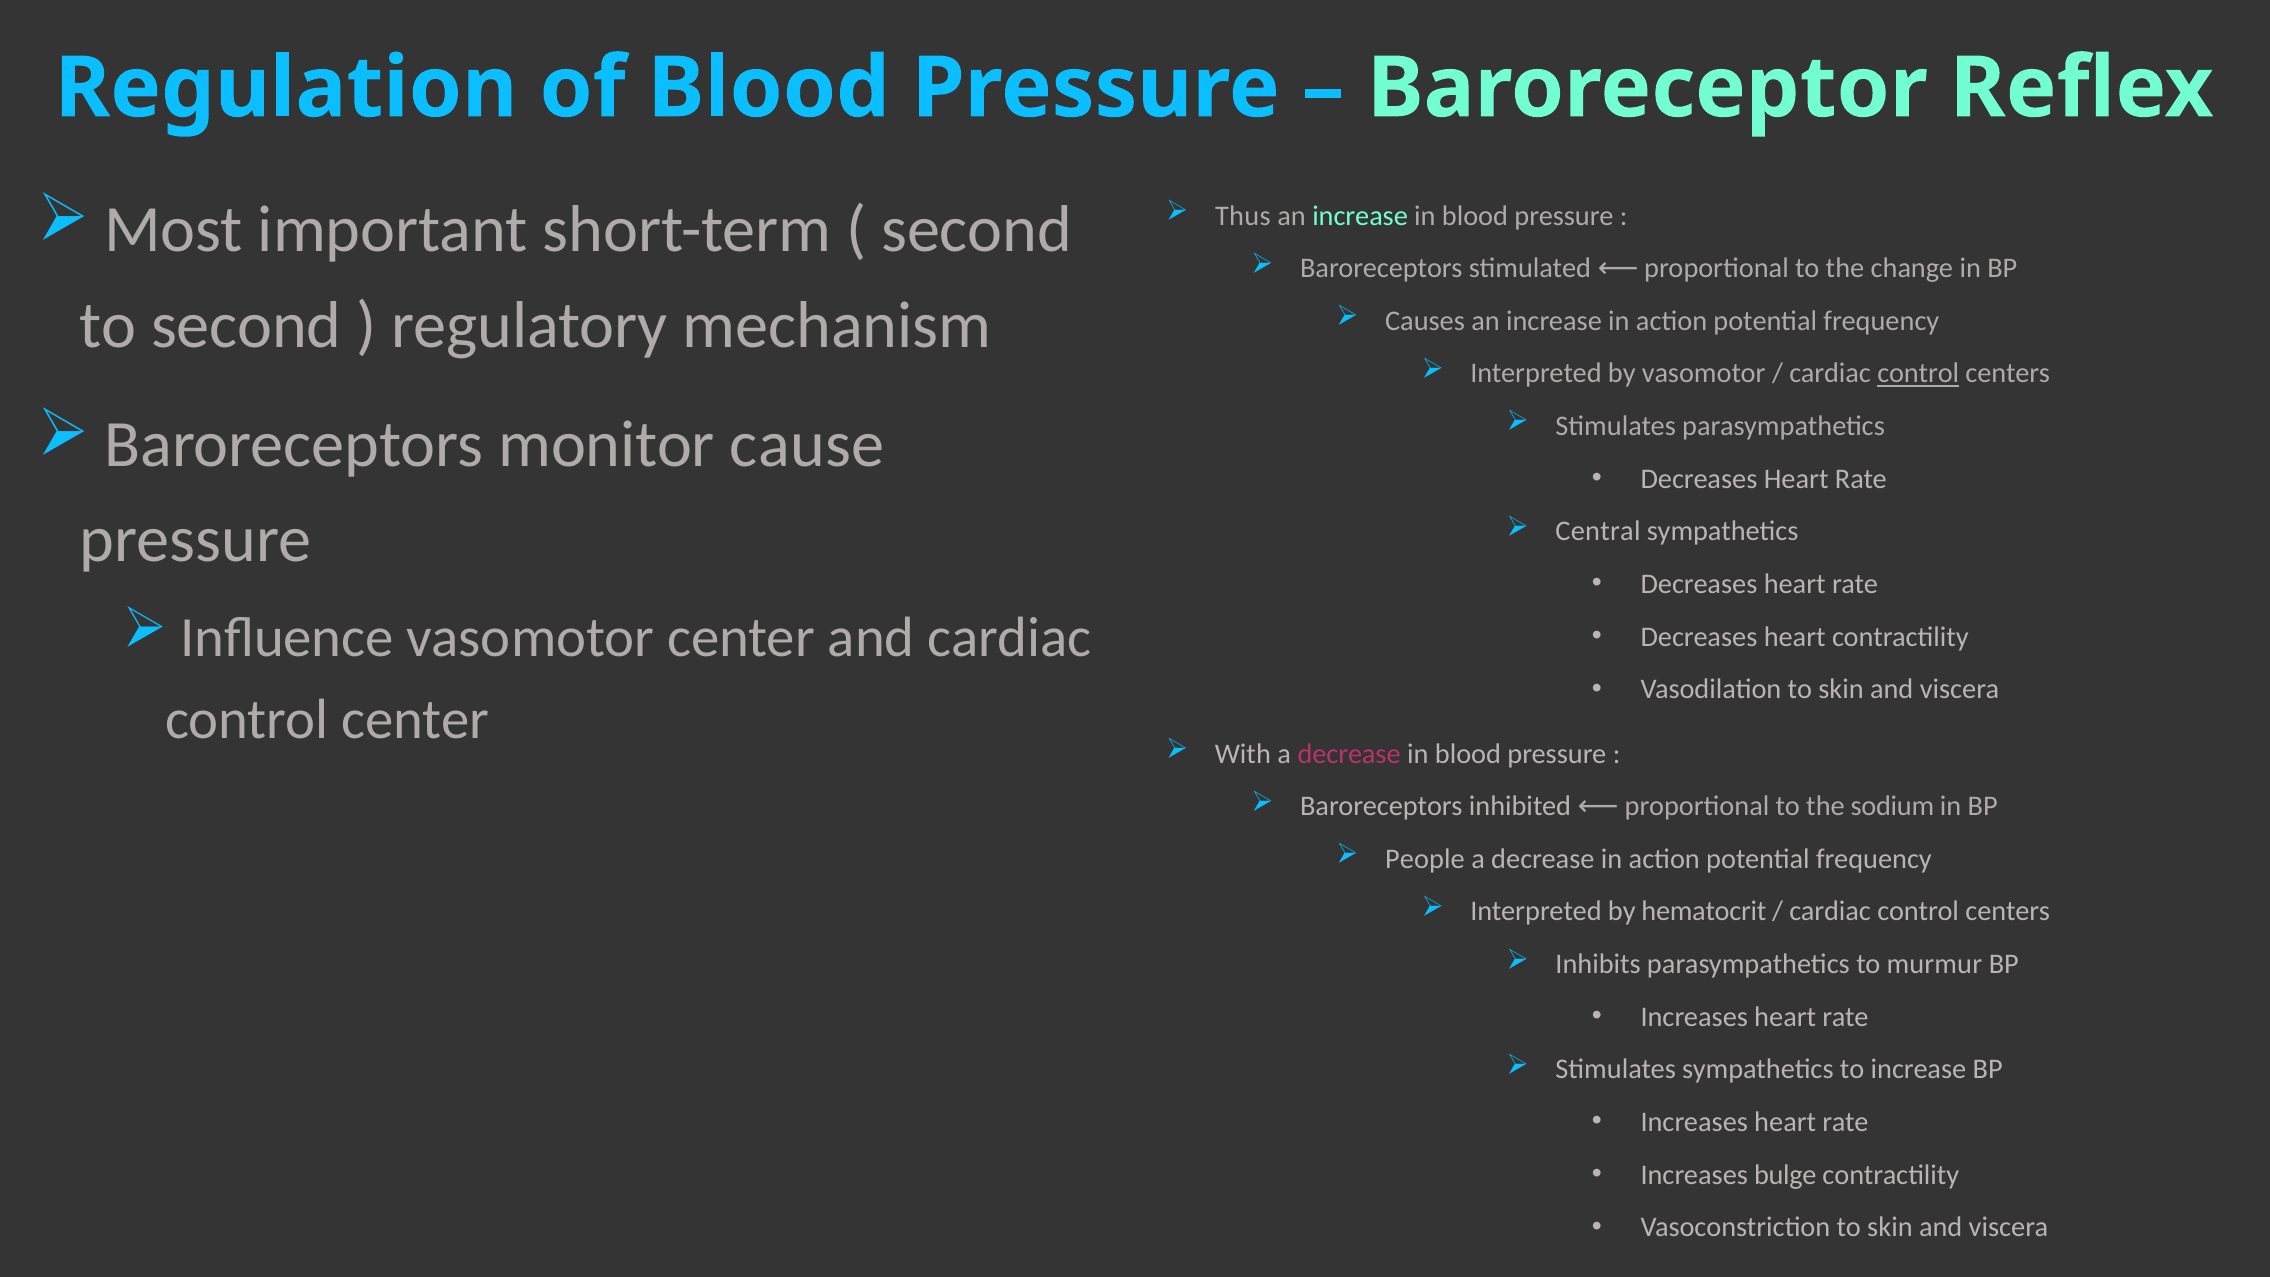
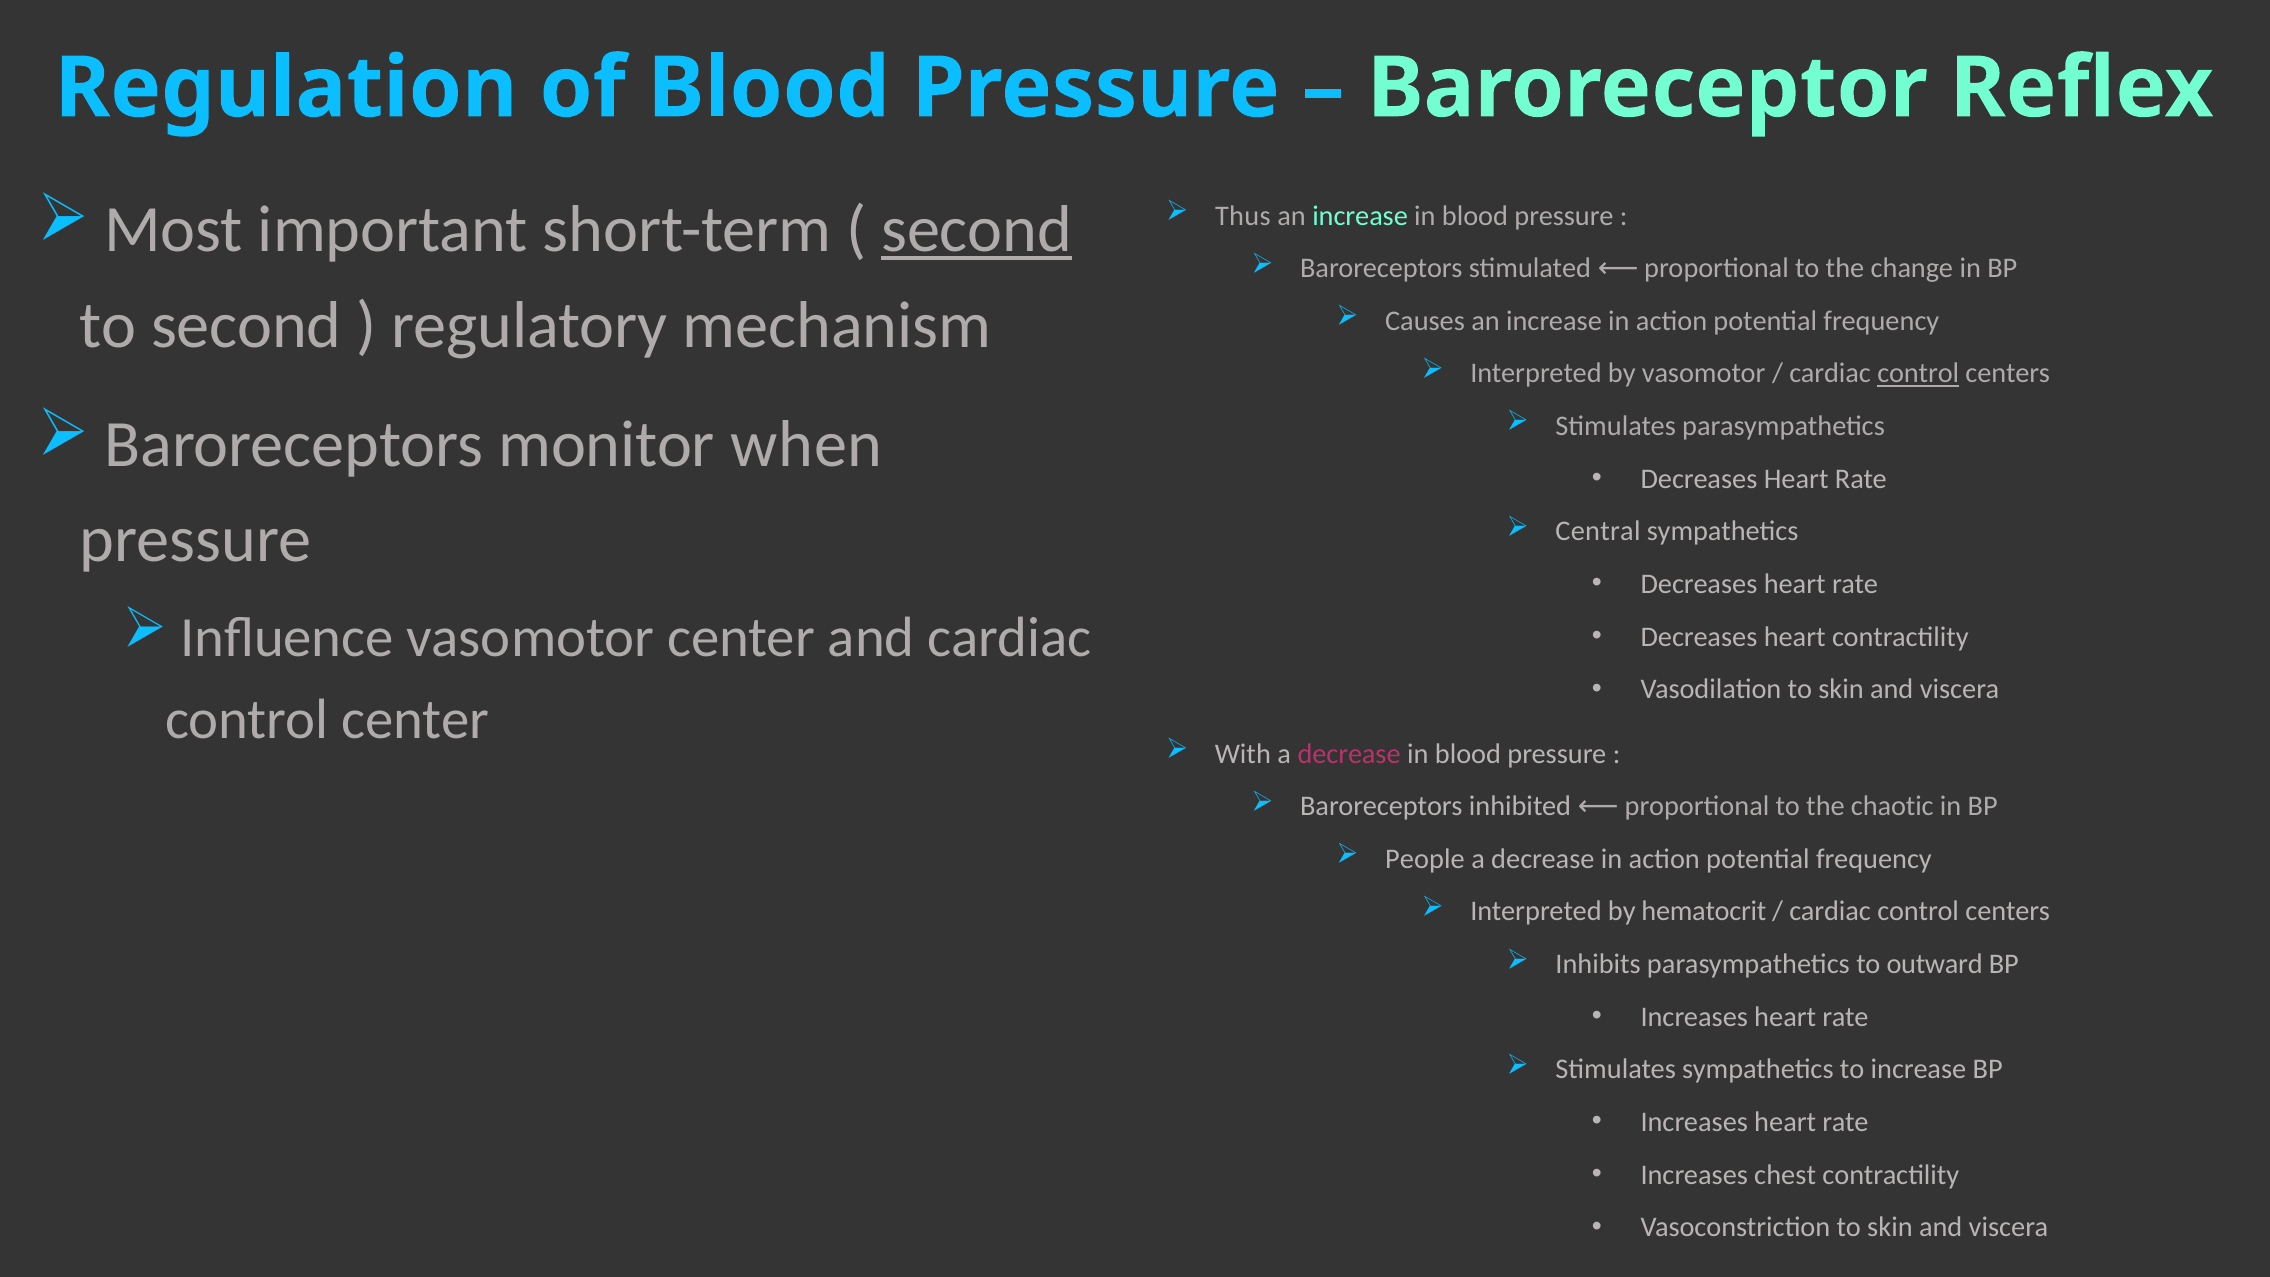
second at (977, 230) underline: none -> present
cause: cause -> when
sodium: sodium -> chaotic
murmur: murmur -> outward
bulge: bulge -> chest
